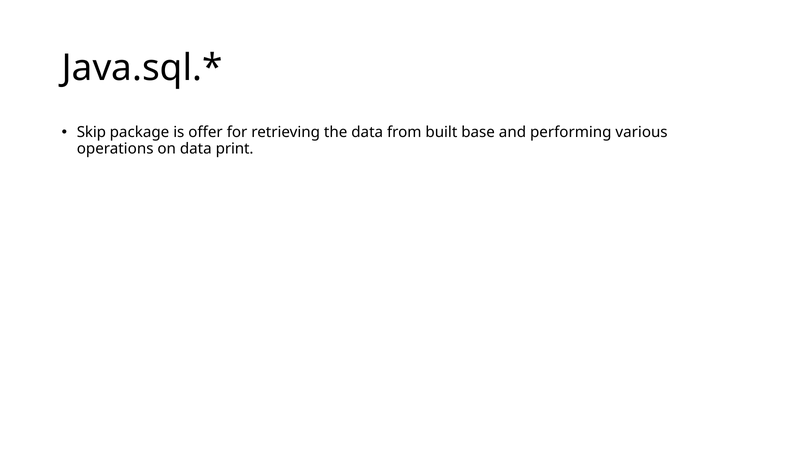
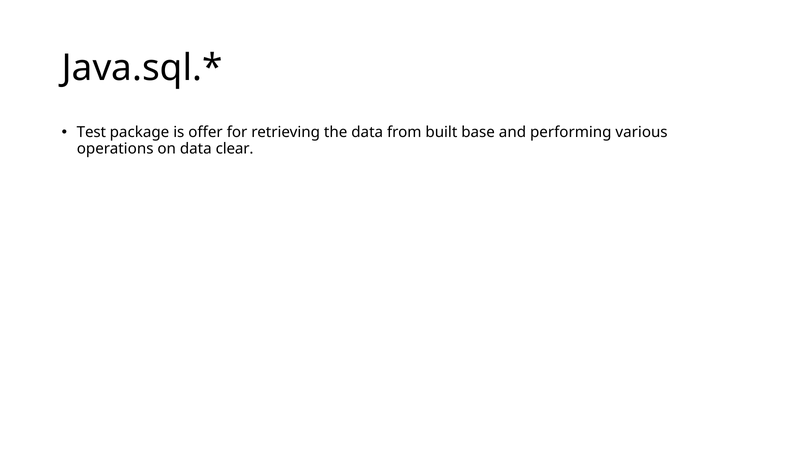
Skip: Skip -> Test
print: print -> clear
